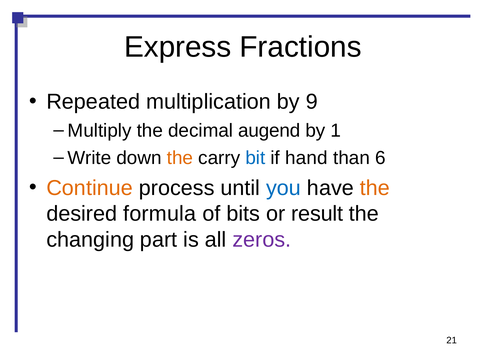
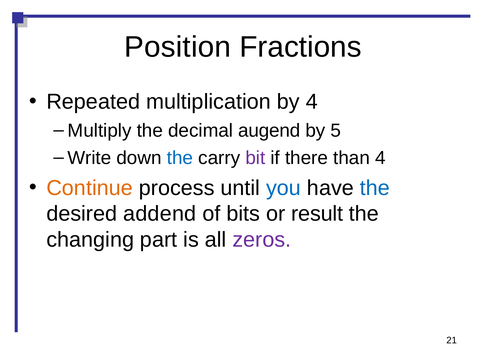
Express: Express -> Position
by 9: 9 -> 4
1: 1 -> 5
the at (180, 158) colour: orange -> blue
bit colour: blue -> purple
hand: hand -> there
than 6: 6 -> 4
the at (375, 188) colour: orange -> blue
formula: formula -> addend
